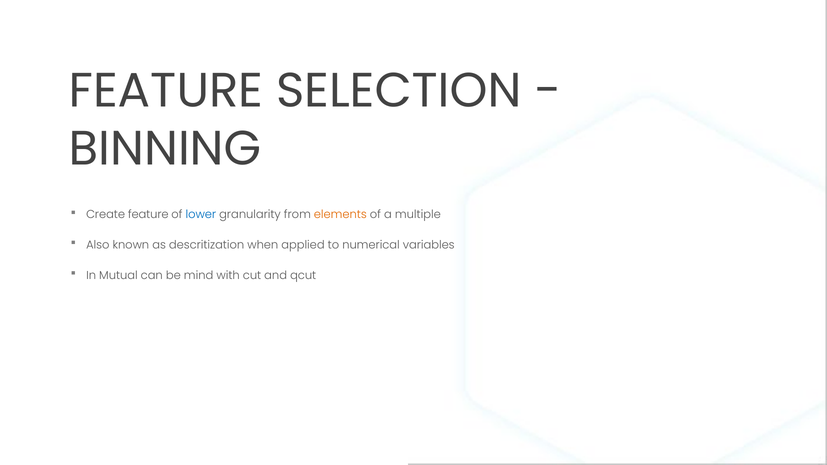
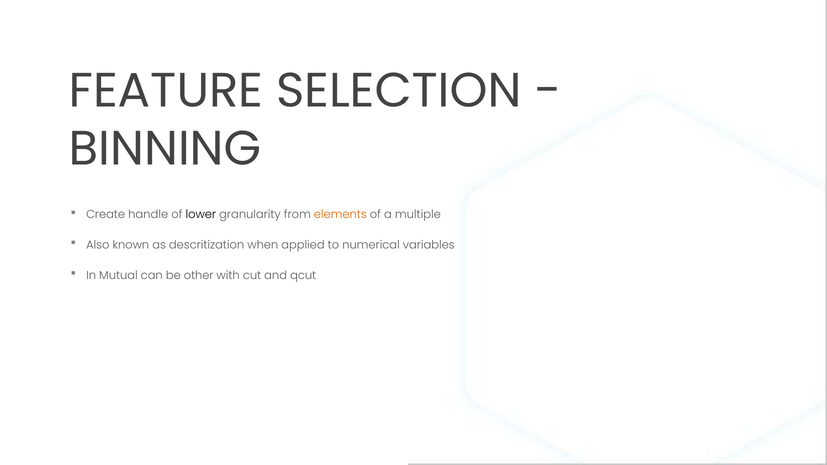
Create feature: feature -> handle
lower colour: blue -> black
mind: mind -> other
